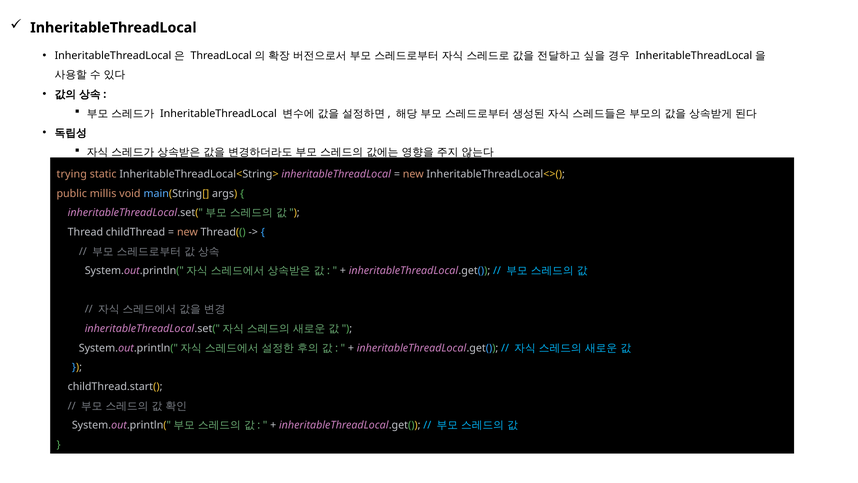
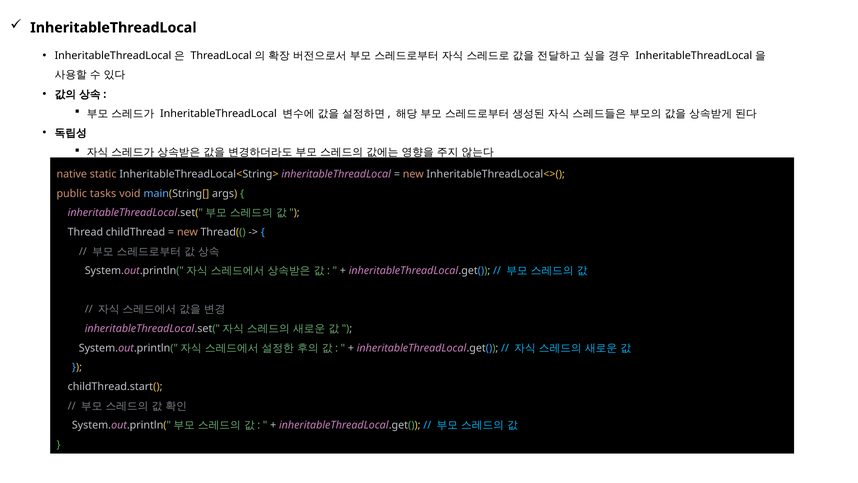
trying: trying -> native
millis: millis -> tasks
